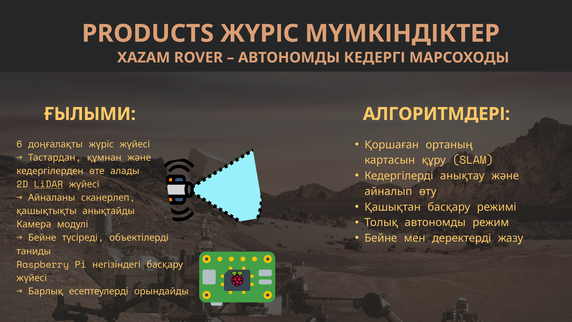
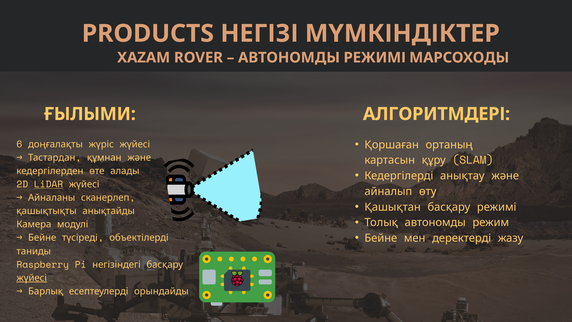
PRODUCTS ЖҮРІС: ЖҮРІС -> НЕГІЗІ
АВТОНОМДЫ КЕДЕРГІ: КЕДЕРГІ -> РЕЖИМІ
жүйесі at (32, 278) underline: none -> present
